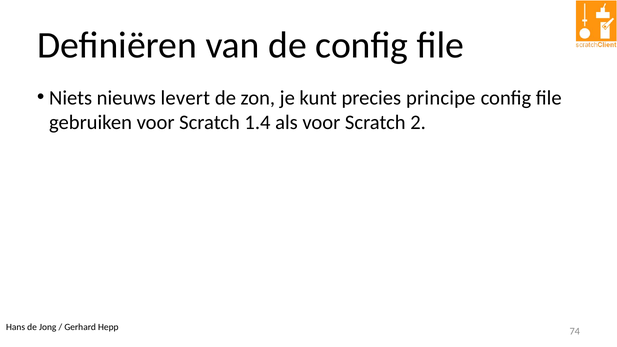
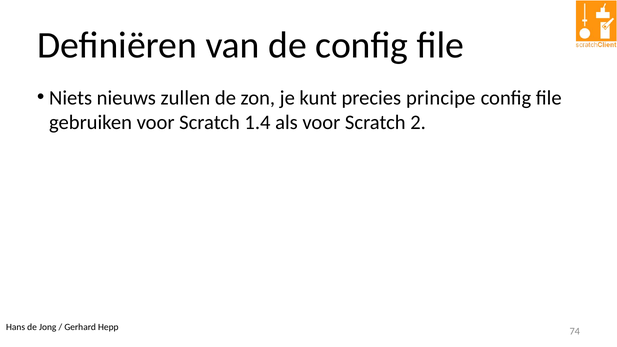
levert: levert -> zullen
